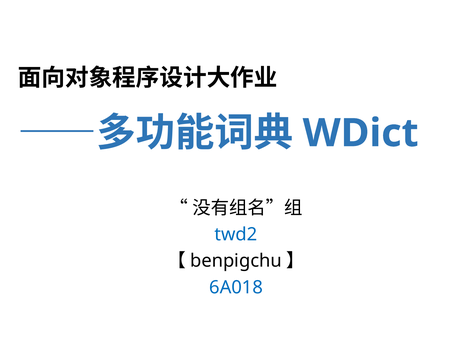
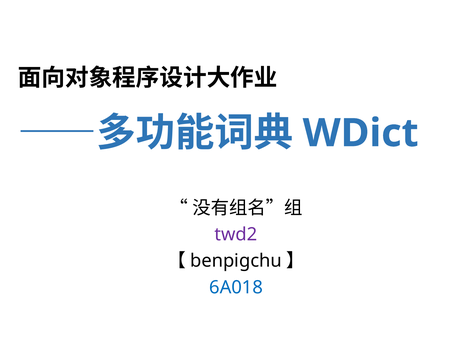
twd2 colour: blue -> purple
